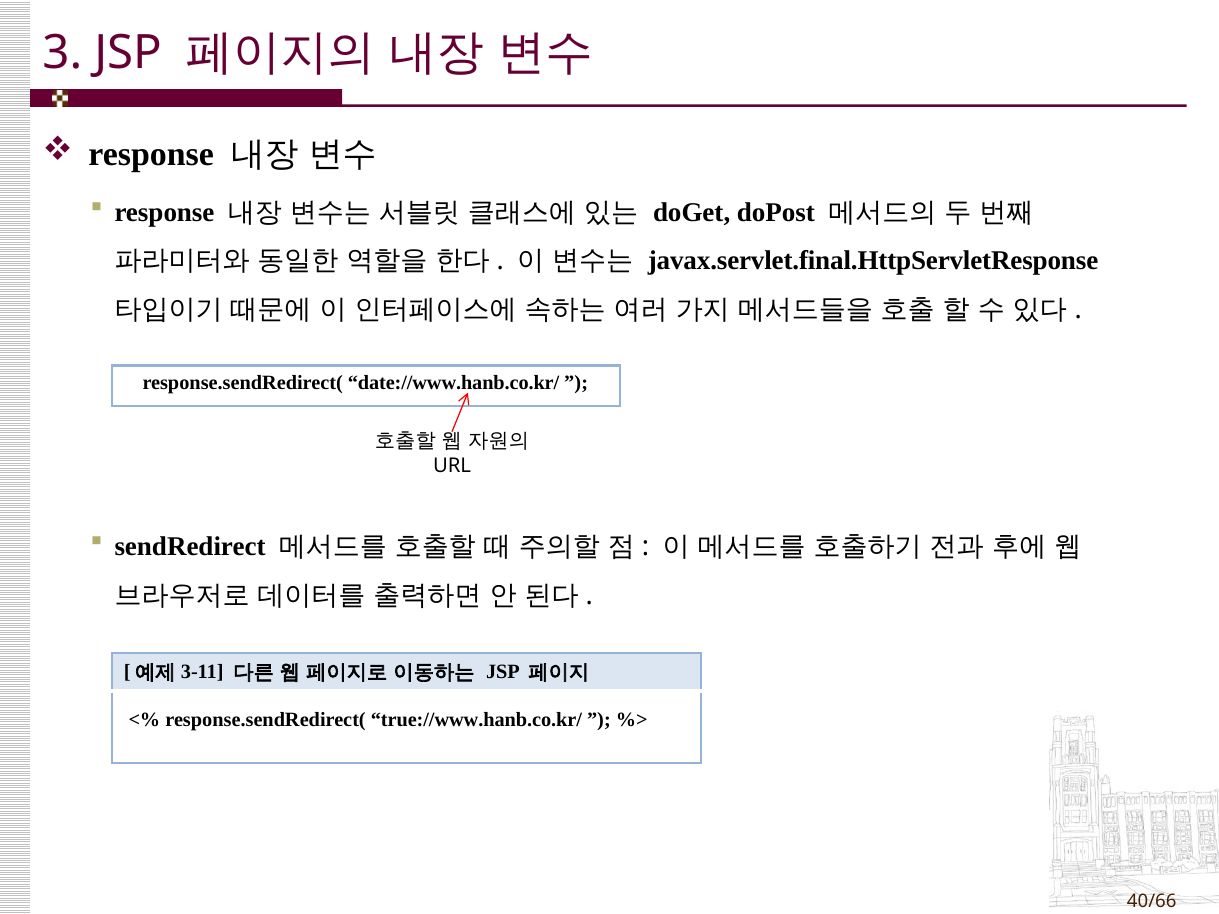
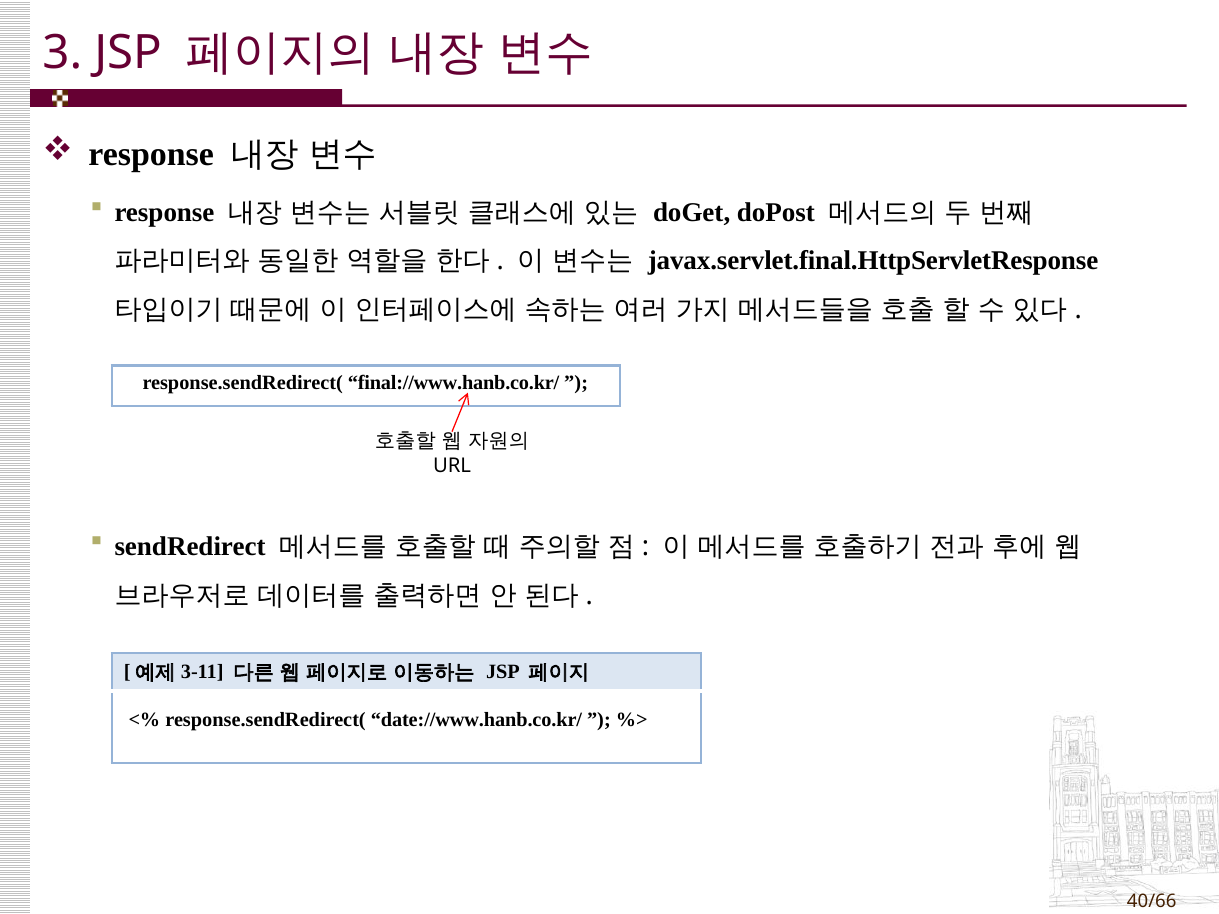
date://www.hanb.co.kr/: date://www.hanb.co.kr/ -> final://www.hanb.co.kr/
true://www.hanb.co.kr/: true://www.hanb.co.kr/ -> date://www.hanb.co.kr/
